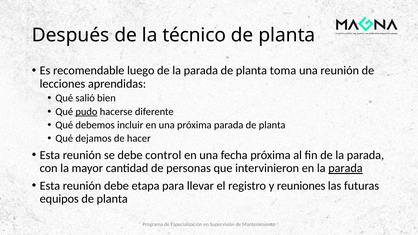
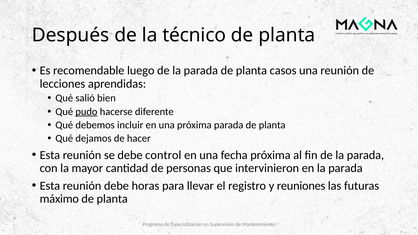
toma: toma -> casos
parada at (345, 168) underline: present -> none
etapa: etapa -> horas
equipos: equipos -> máximo
